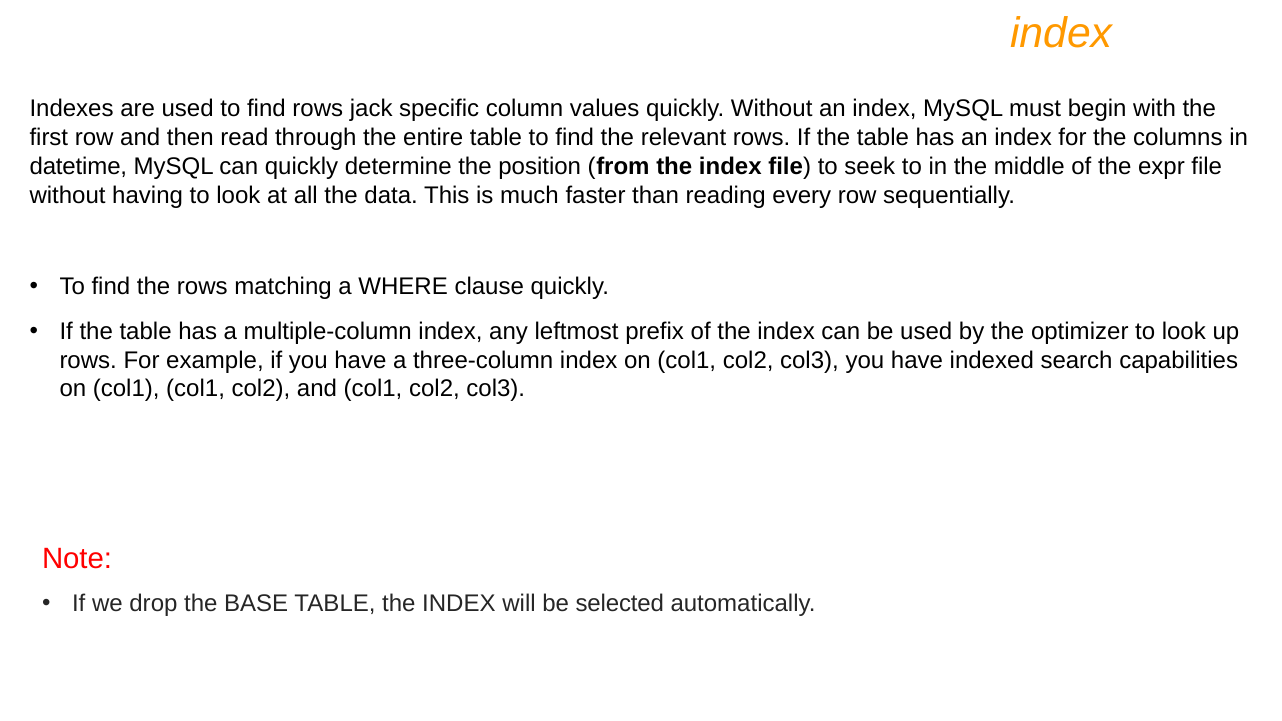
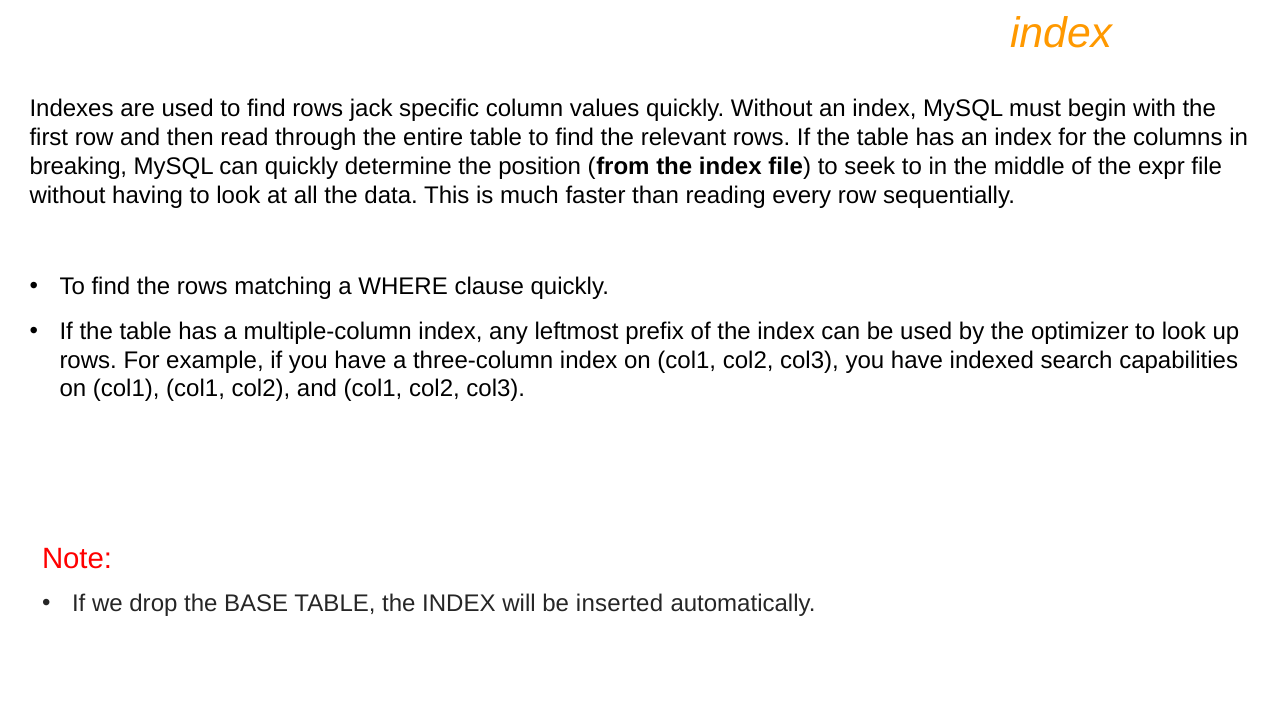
datetime: datetime -> breaking
selected: selected -> inserted
